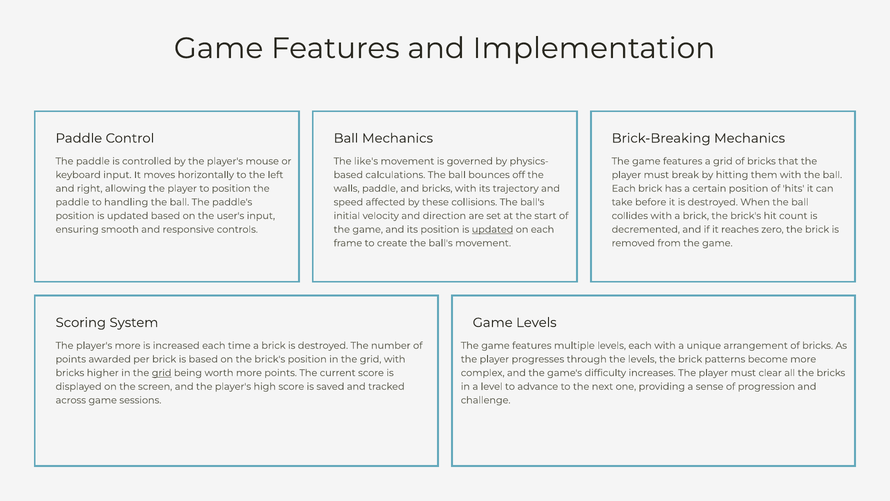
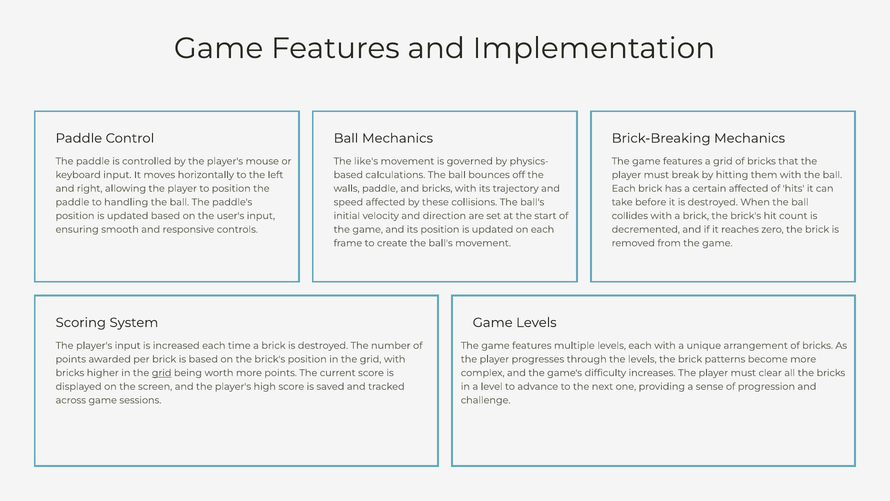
certain position: position -> affected
updated at (493, 229) underline: present -> none
player's more: more -> input
